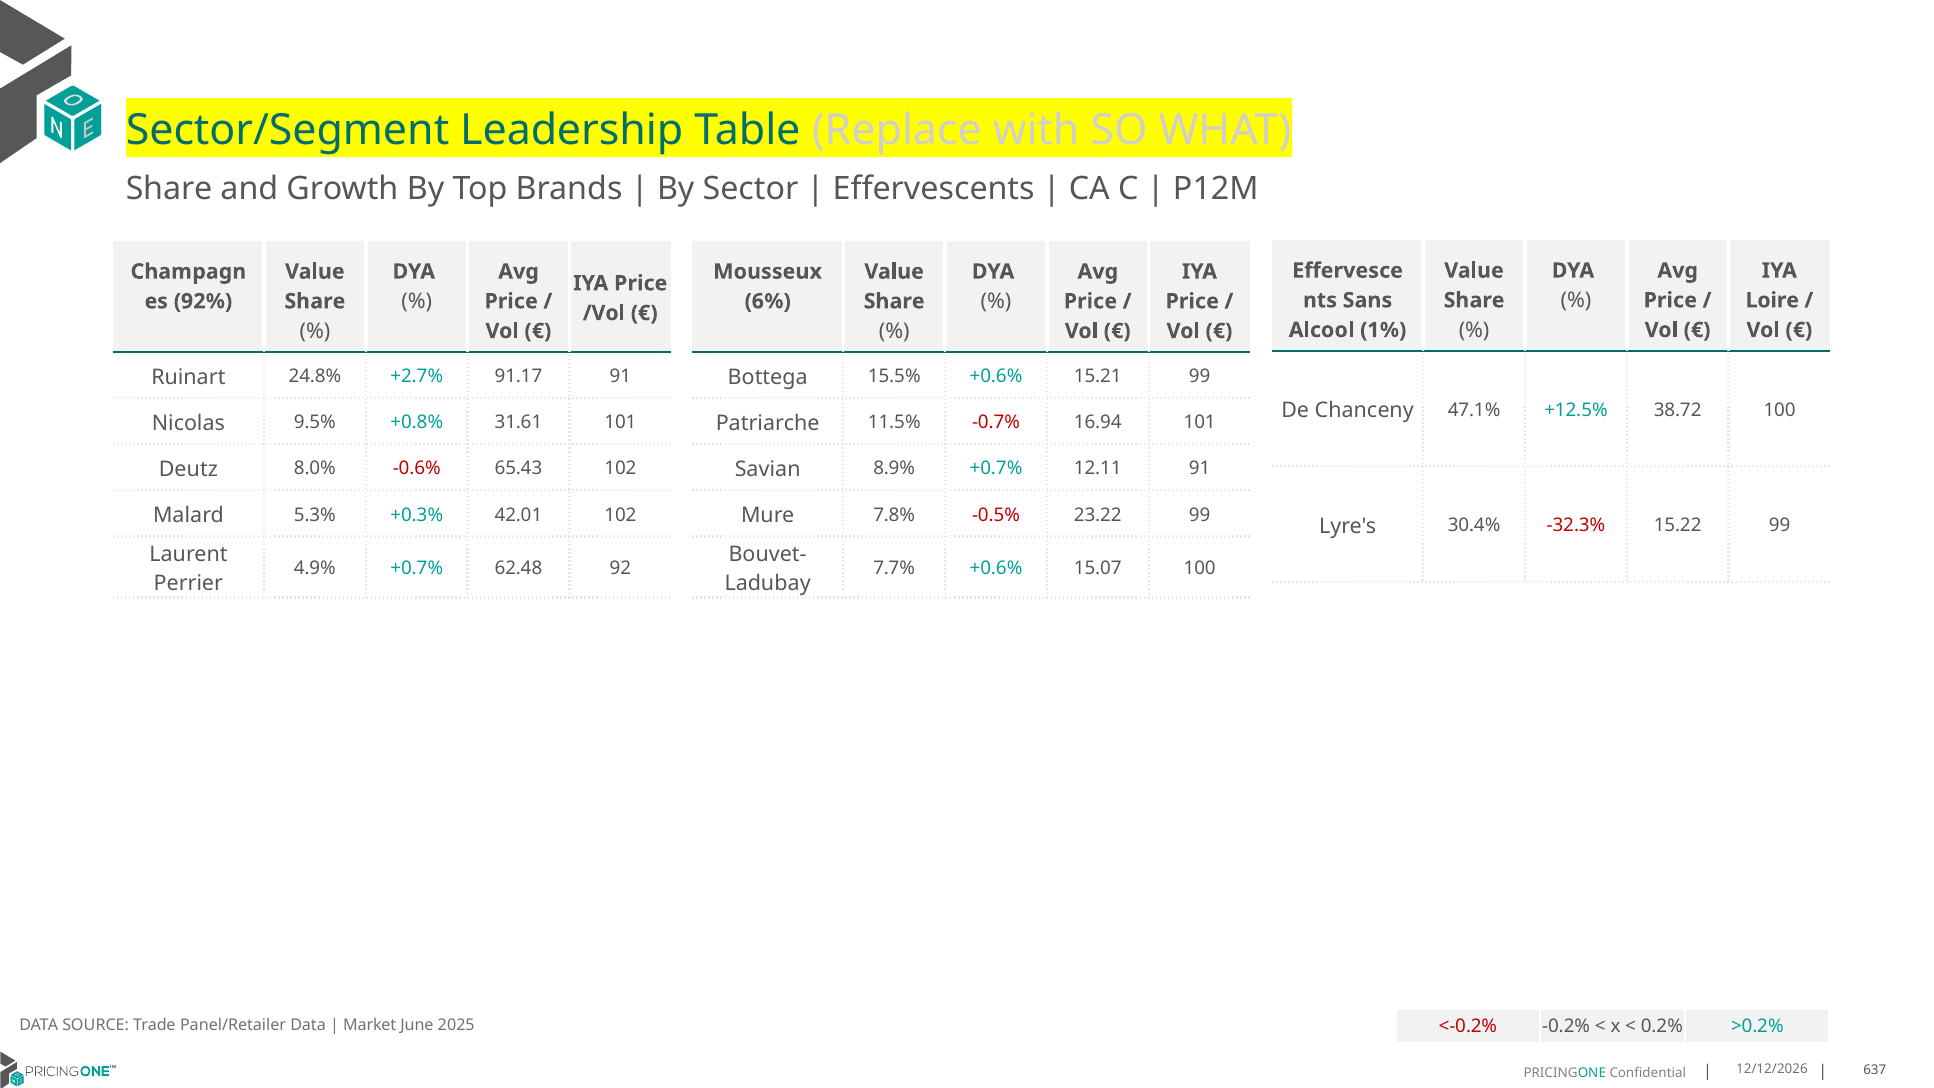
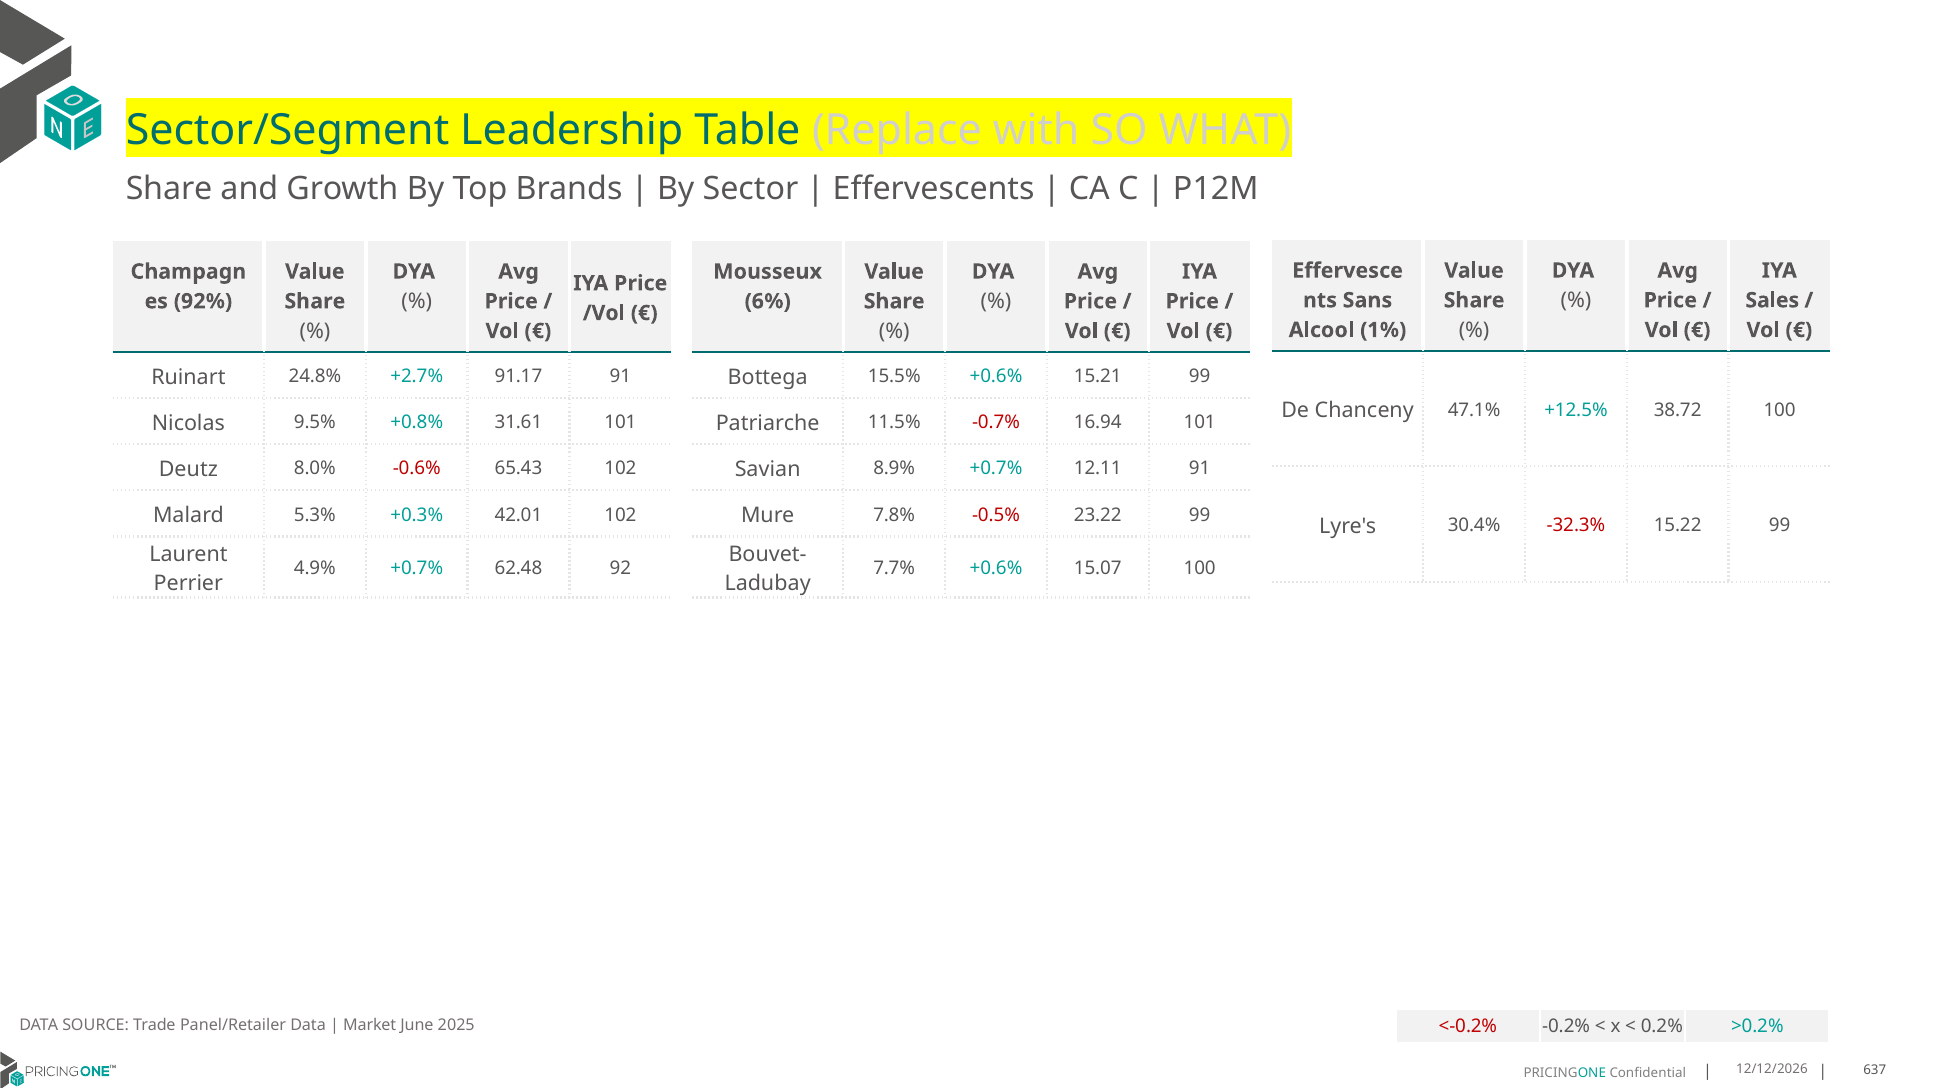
Loire: Loire -> Sales
